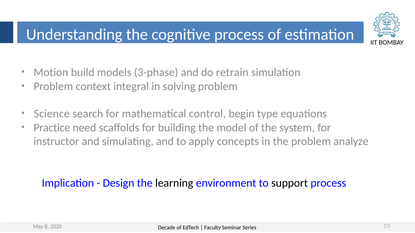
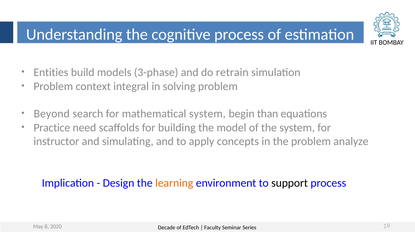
Motion: Motion -> Entities
Science: Science -> Beyond
mathematical control: control -> system
type: type -> than
learning colour: black -> orange
